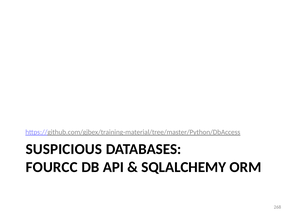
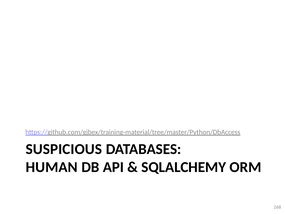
FOURCC: FOURCC -> HUMAN
